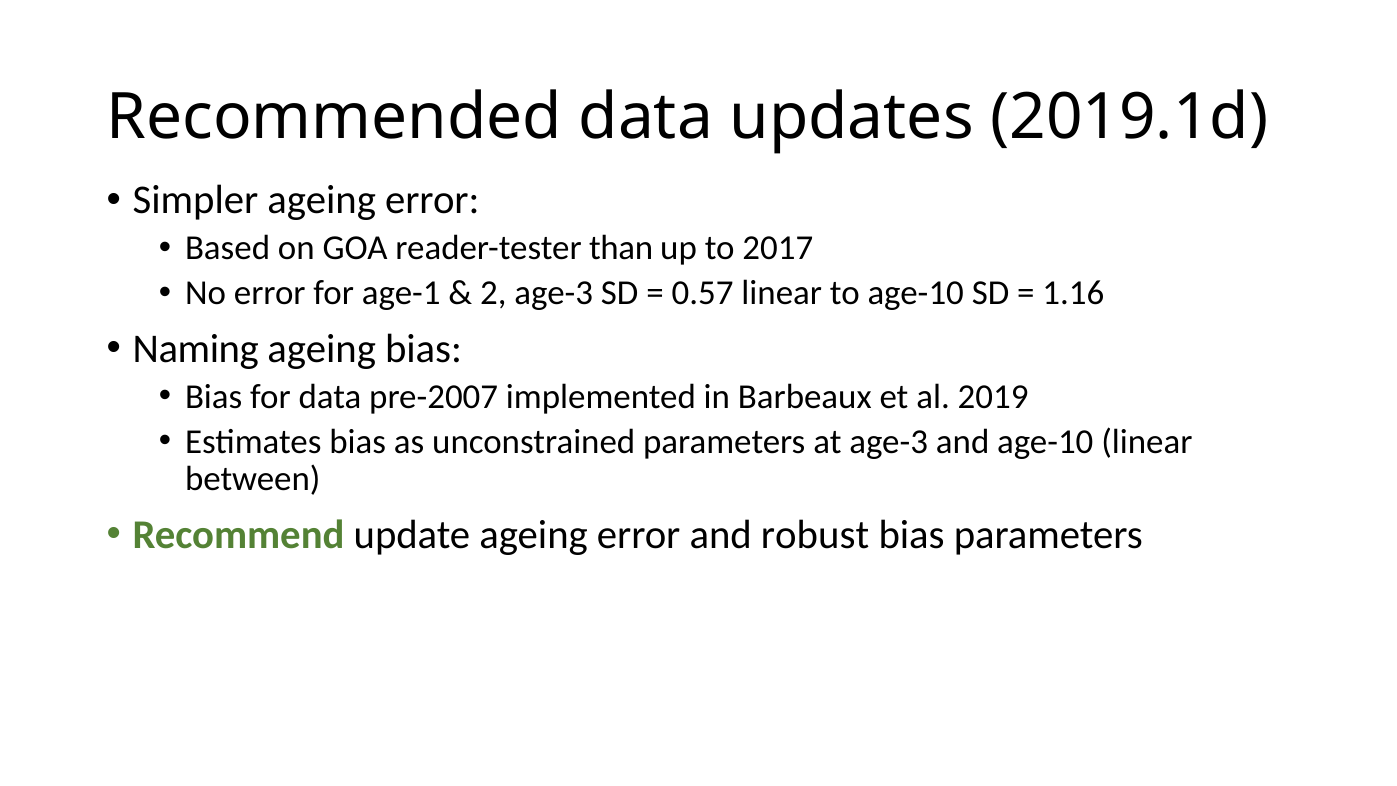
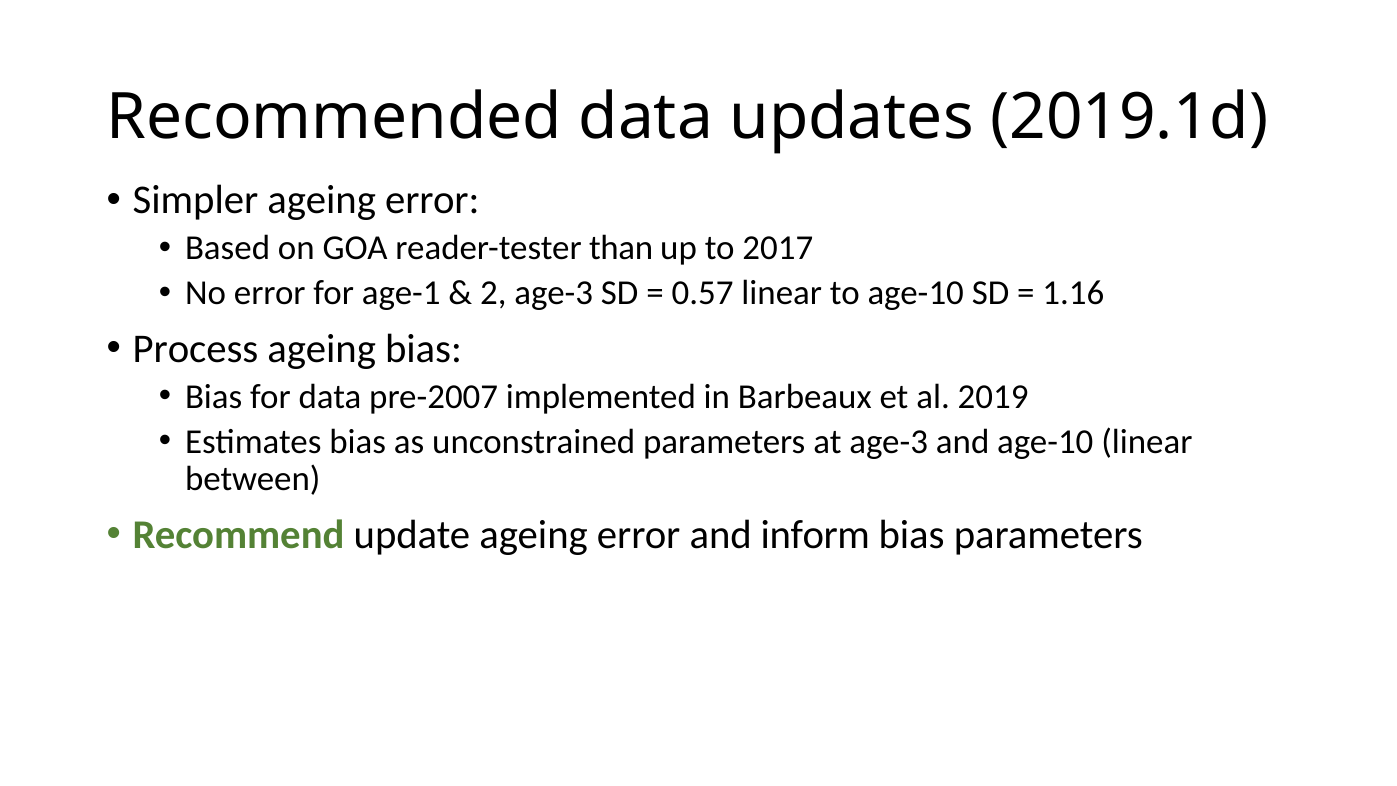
Naming: Naming -> Process
robust: robust -> inform
